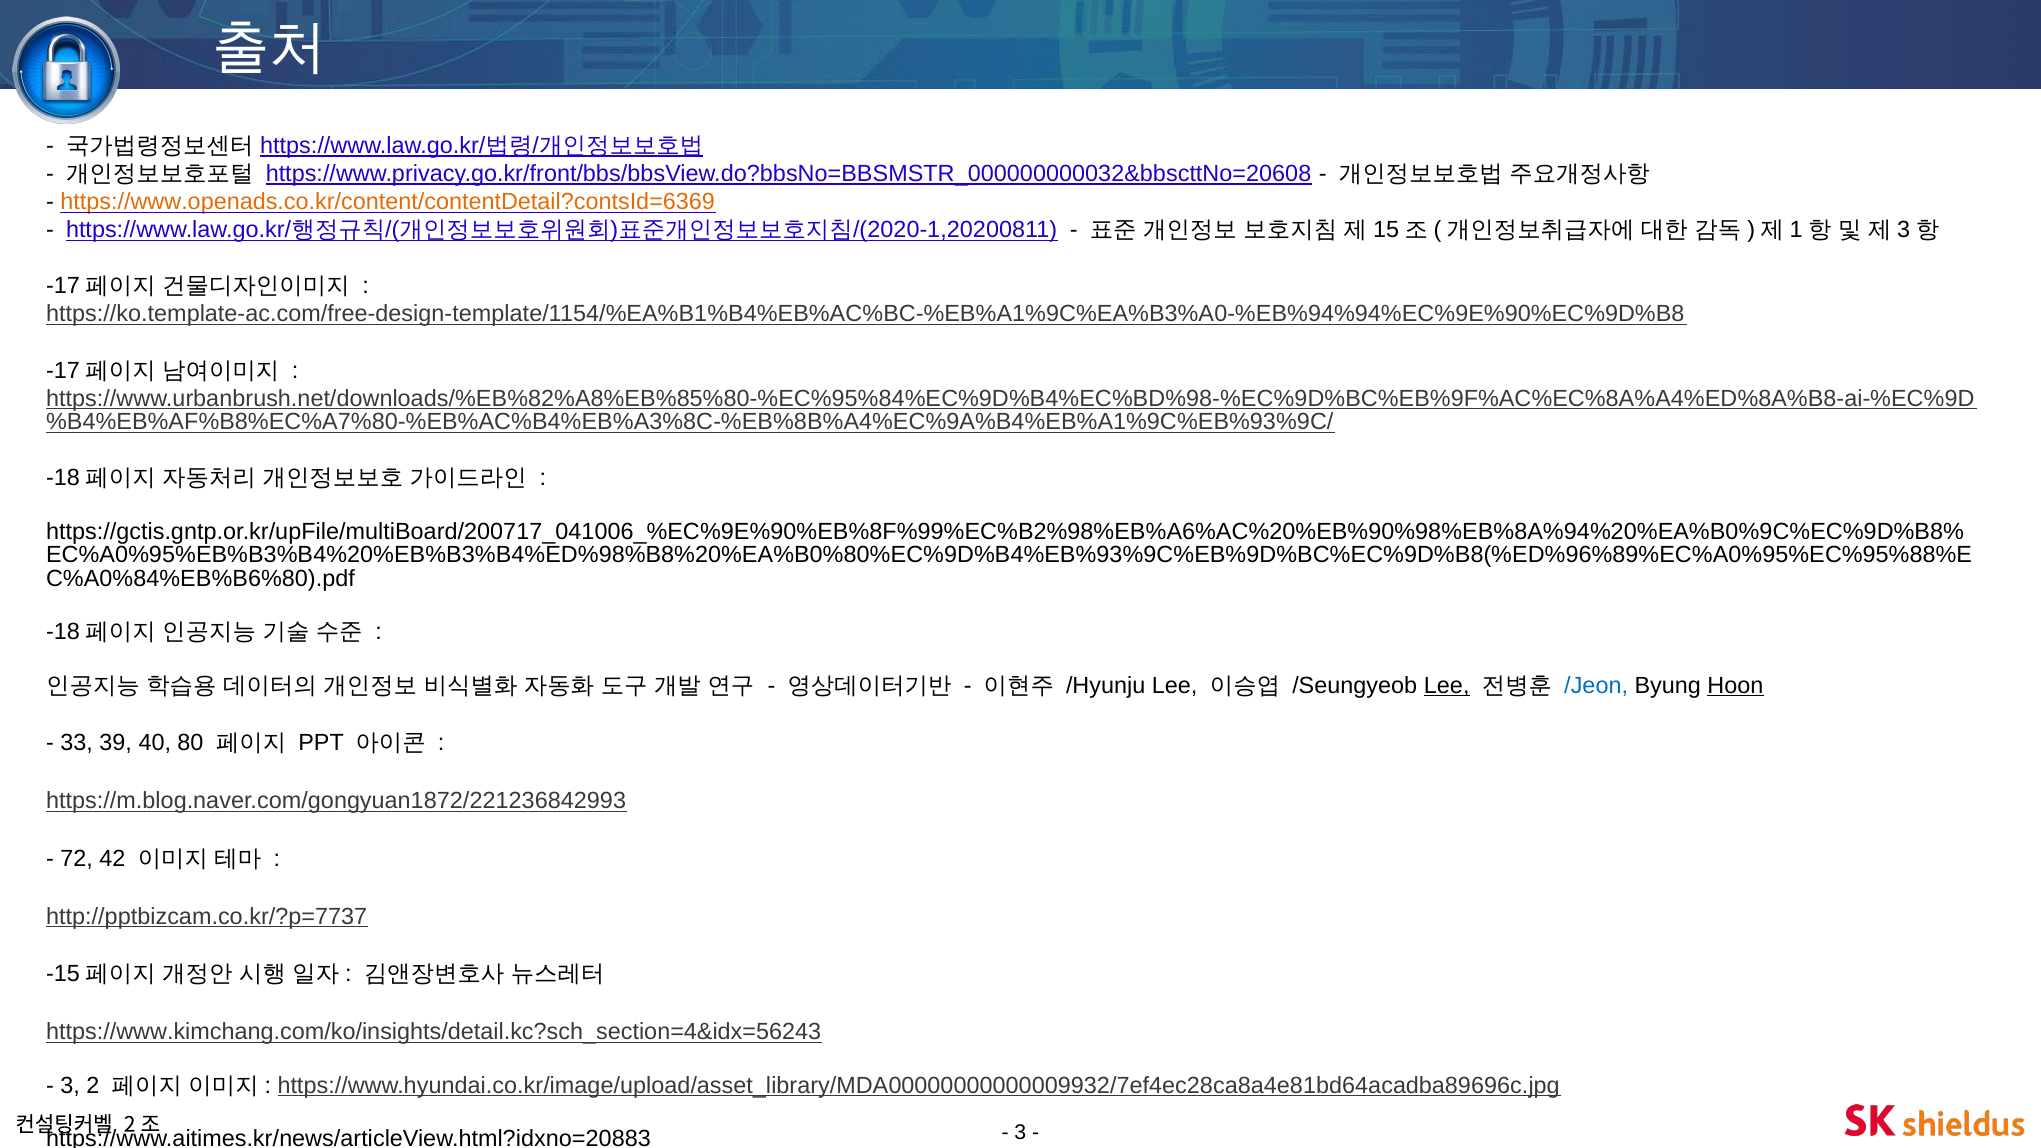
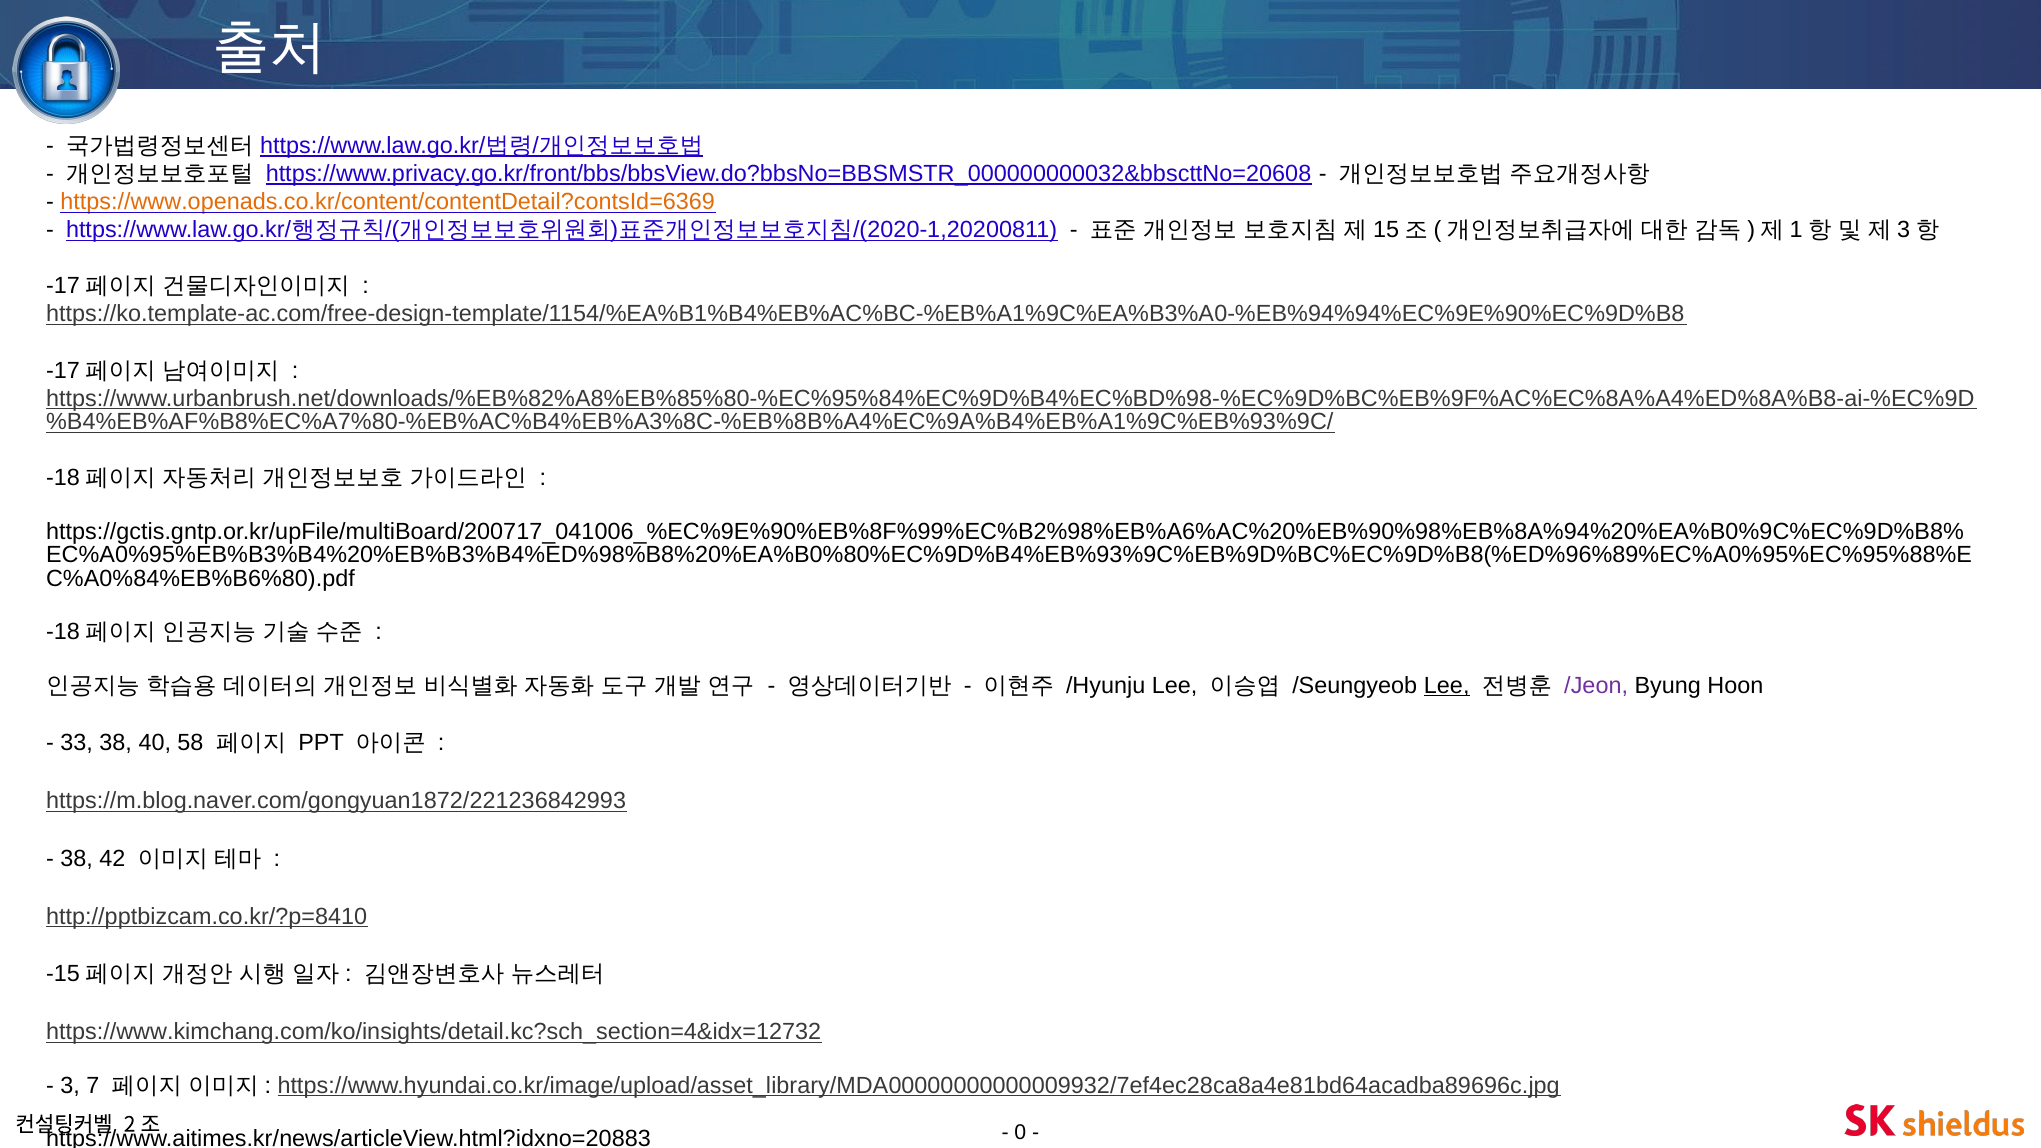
/Jeon colour: blue -> purple
Hoon underline: present -> none
33 39: 39 -> 38
80: 80 -> 58
72 at (77, 859): 72 -> 38
http://pptbizcam.co.kr/?p=7737: http://pptbizcam.co.kr/?p=7737 -> http://pptbizcam.co.kr/?p=8410
https://www.kimchang.com/ko/insights/detail.kc?sch_section=4&idx=56243: https://www.kimchang.com/ko/insights/detail.kc?sch_section=4&idx=56243 -> https://www.kimchang.com/ko/insights/detail.kc?sch_section=4&idx=12732
2: 2 -> 7
3 at (1020, 1132): 3 -> 0
